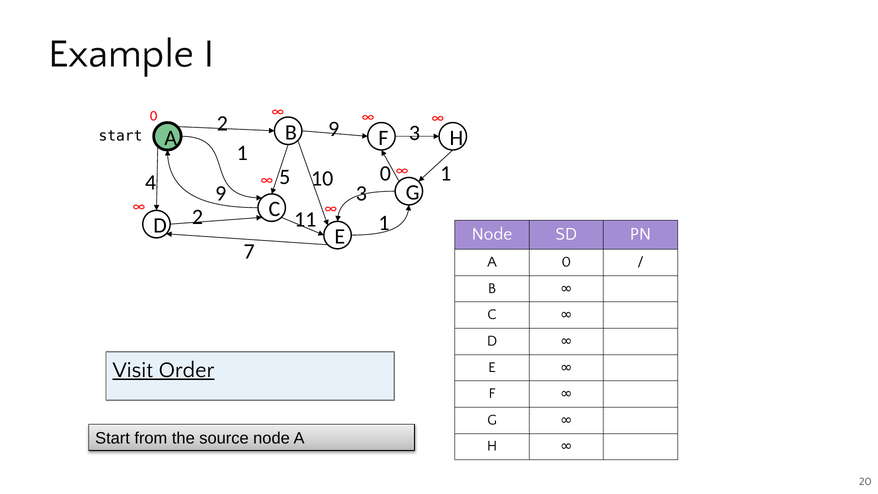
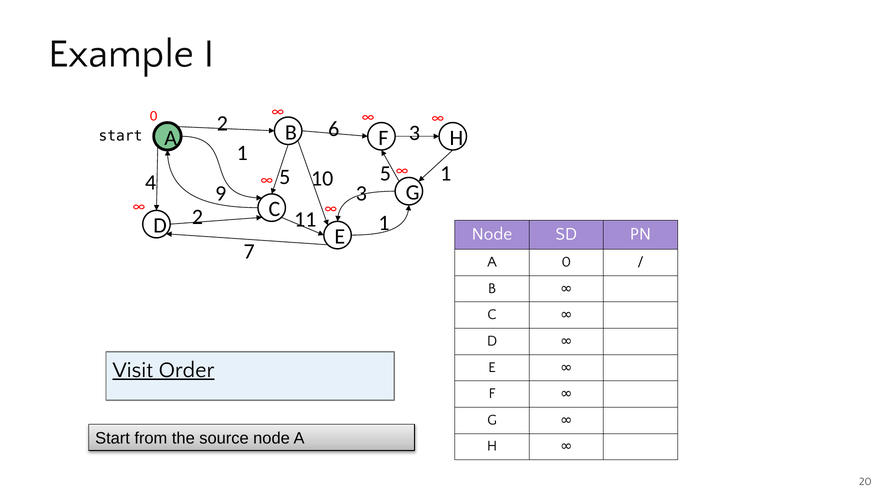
2 9: 9 -> 6
10 0: 0 -> 5
